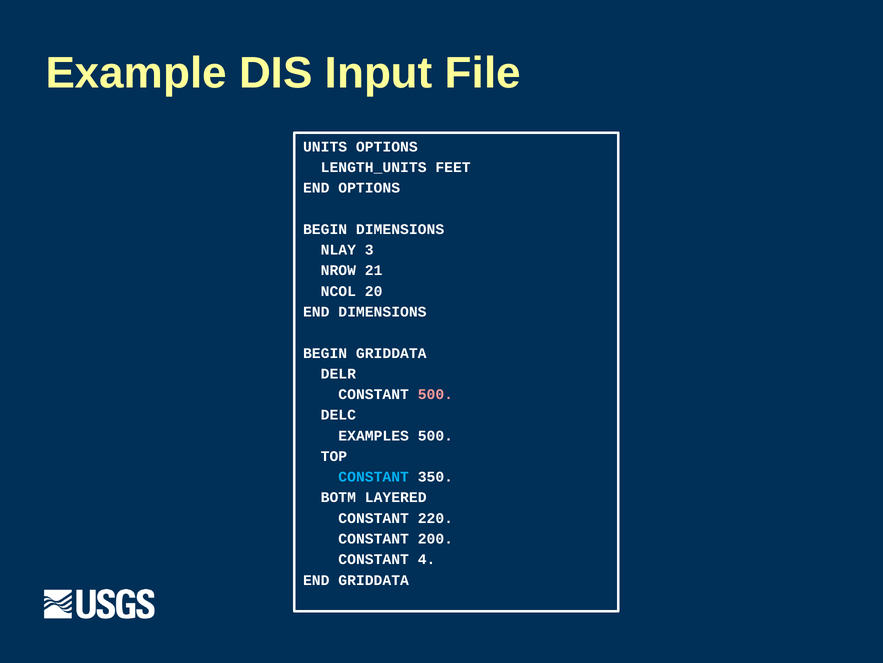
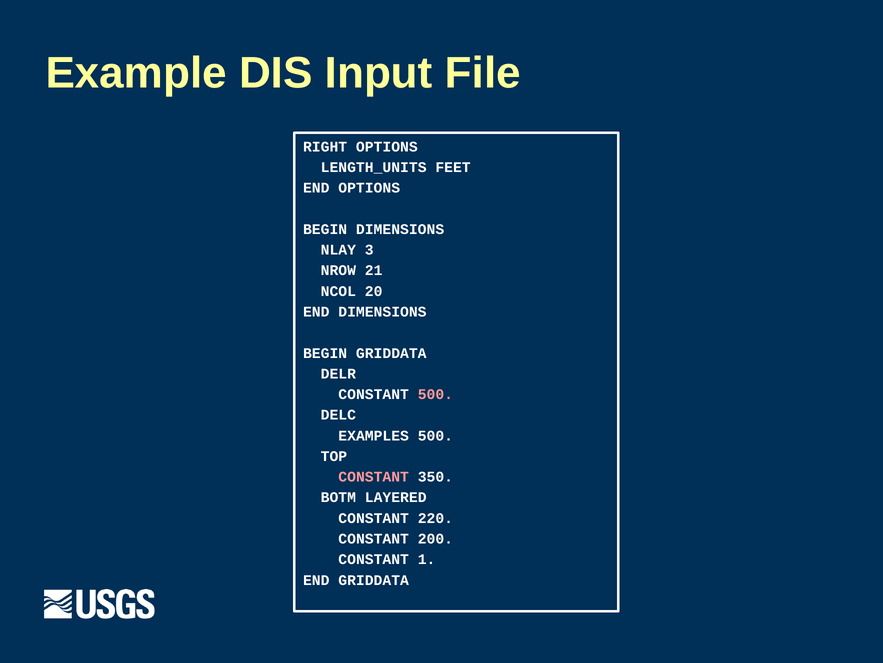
UNITS: UNITS -> RIGHT
CONSTANT at (374, 476) colour: light blue -> pink
4: 4 -> 1
